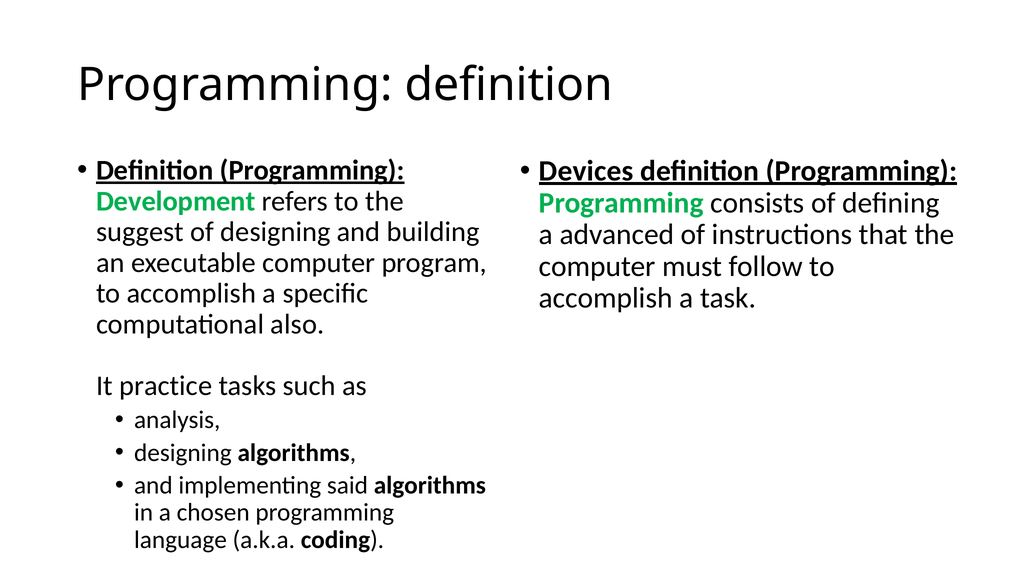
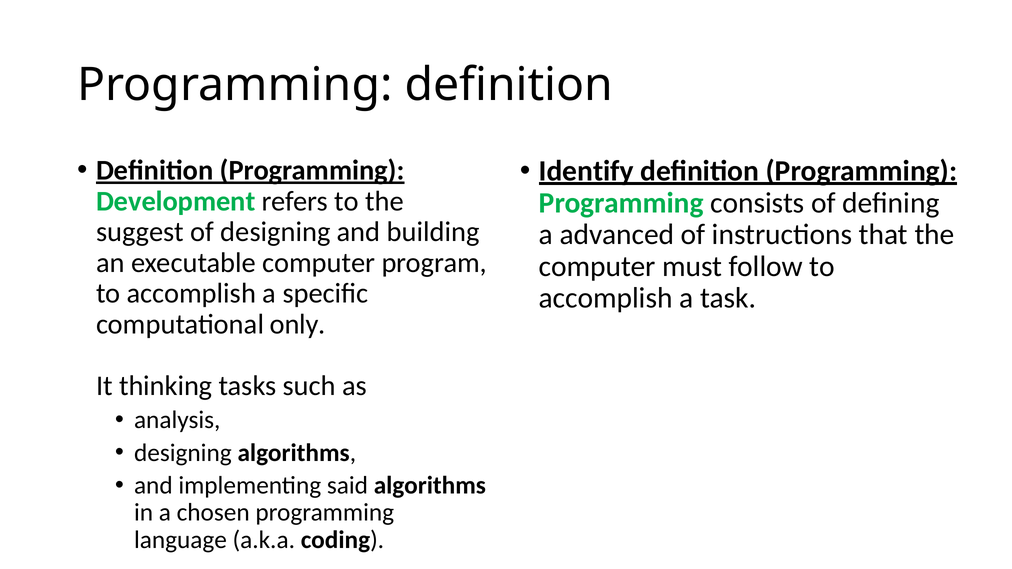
Devices: Devices -> Identify
also: also -> only
practice: practice -> thinking
